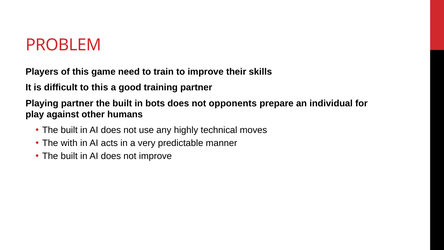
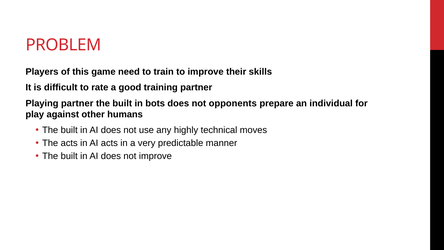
to this: this -> rate
The with: with -> acts
